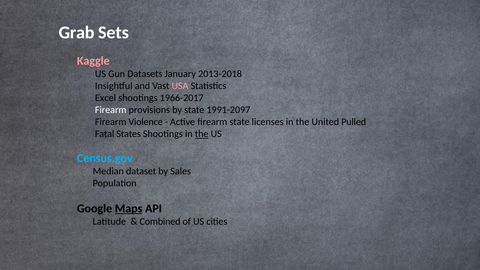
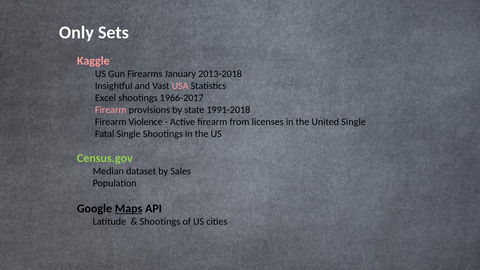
Grab: Grab -> Only
Datasets: Datasets -> Firearms
Firearm at (111, 110) colour: white -> pink
1991-2097: 1991-2097 -> 1991-2018
firearm state: state -> from
United Pulled: Pulled -> Single
Fatal States: States -> Single
the at (202, 134) underline: present -> none
Census.gov colour: light blue -> light green
Combined at (160, 222): Combined -> Shootings
